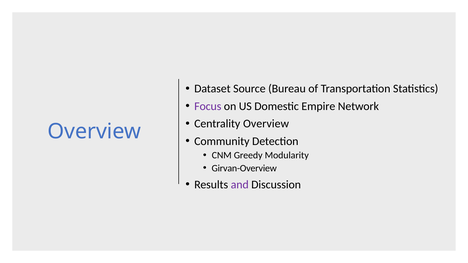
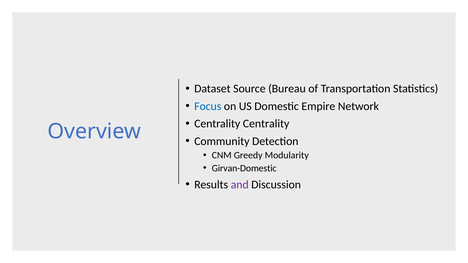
Focus colour: purple -> blue
Centrality Overview: Overview -> Centrality
Girvan-Overview: Girvan-Overview -> Girvan-Domestic
